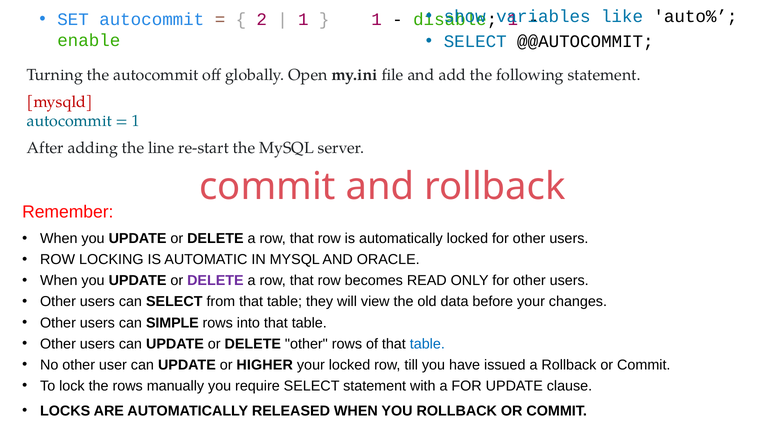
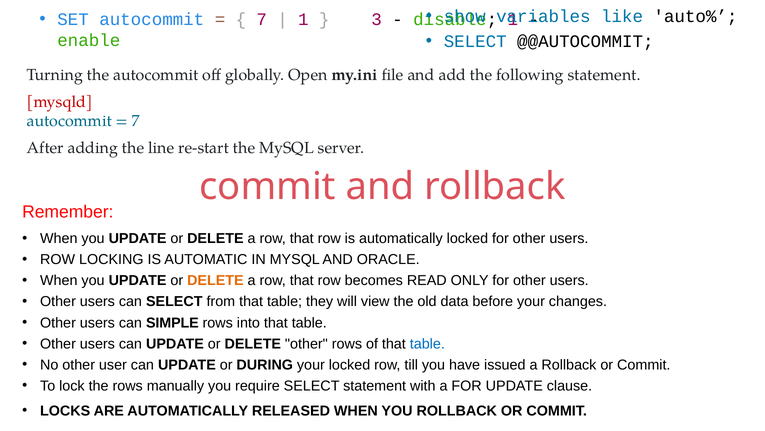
2 at (262, 19): 2 -> 7
1 at (377, 19): 1 -> 3
1 at (136, 121): 1 -> 7
DELETE at (215, 280) colour: purple -> orange
HIGHER: HIGHER -> DURING
